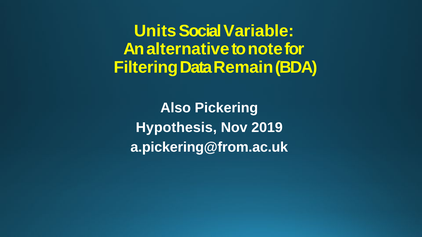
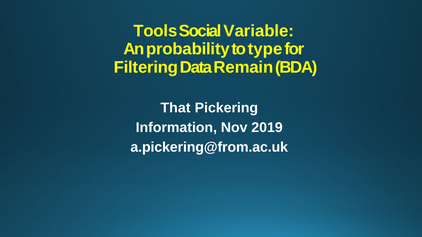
Units: Units -> Tools
alternative: alternative -> probability
note: note -> type
Also: Also -> That
Hypothesis: Hypothesis -> Information
